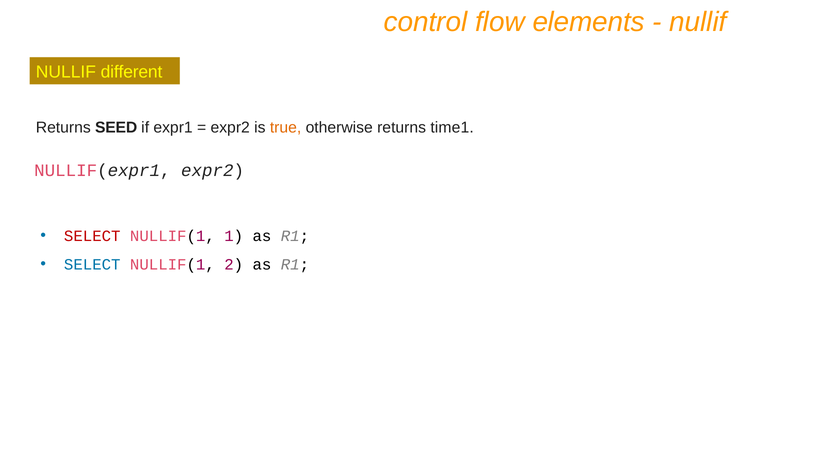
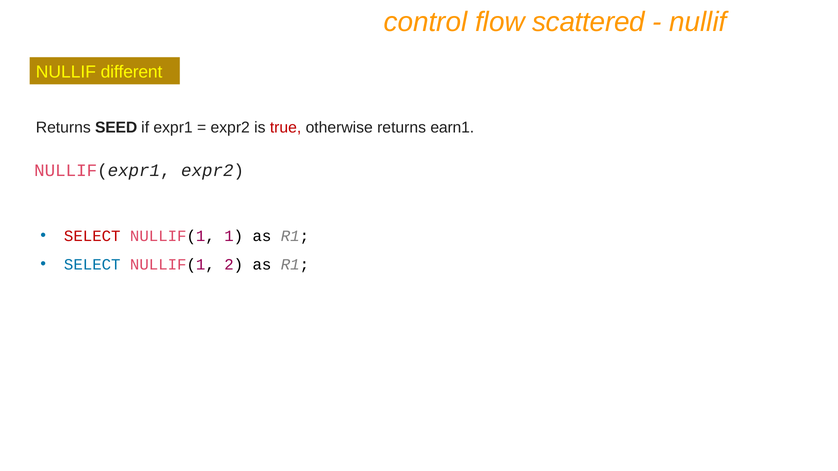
elements: elements -> scattered
true colour: orange -> red
time1: time1 -> earn1
